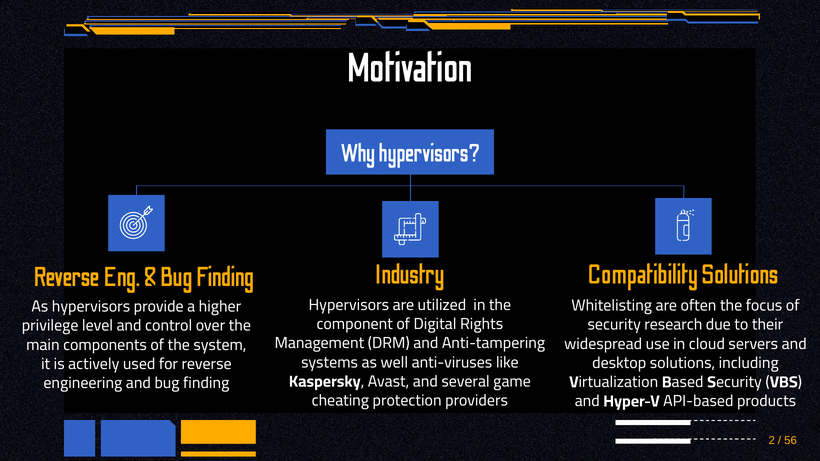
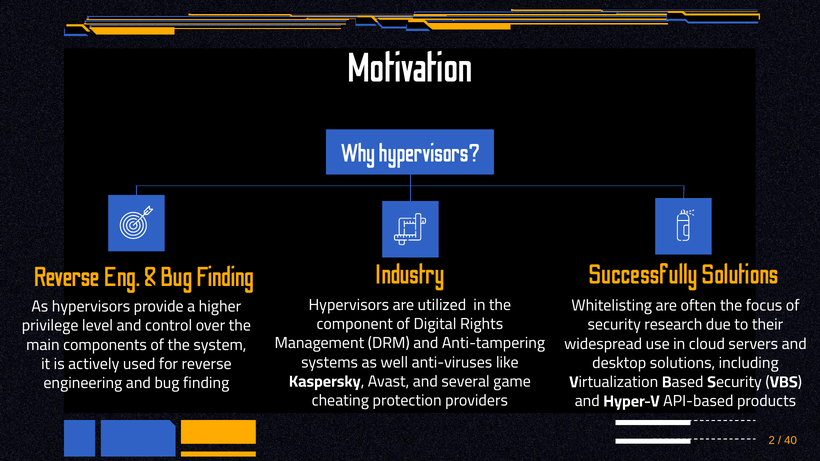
Compatibility: Compatibility -> Successfully
56: 56 -> 40
